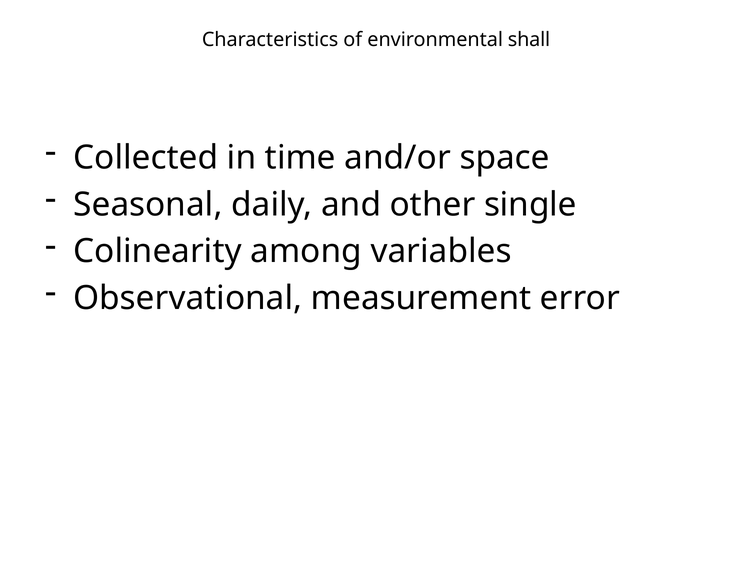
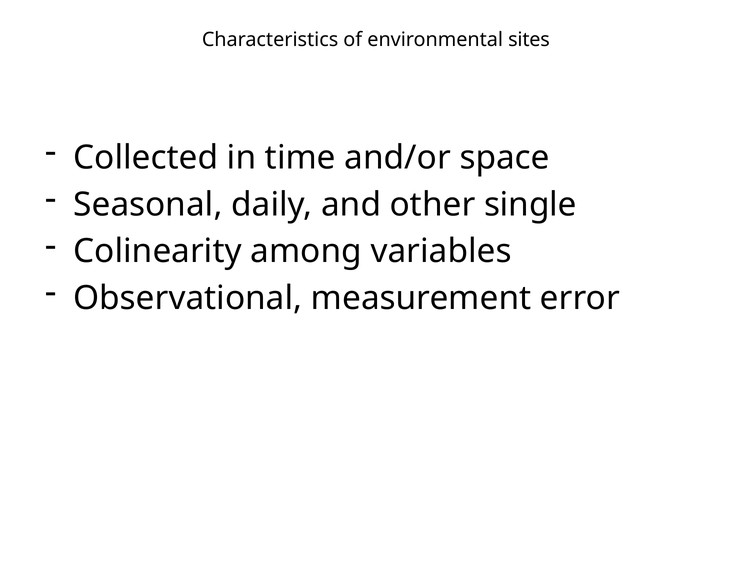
shall: shall -> sites
